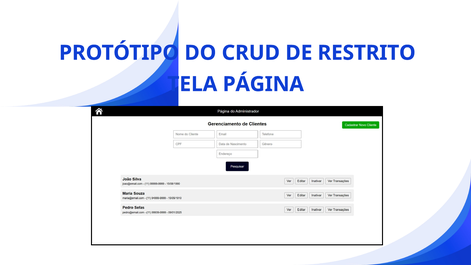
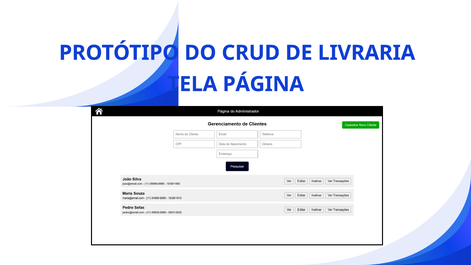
RESTRITO: RESTRITO -> LIVRARIA
